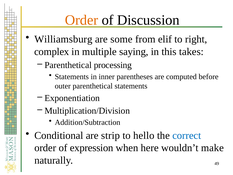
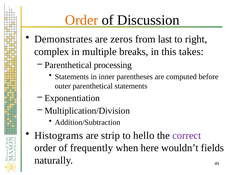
Williamsburg: Williamsburg -> Demonstrates
some: some -> zeros
elif: elif -> last
saying: saying -> breaks
Conditional: Conditional -> Histograms
correct colour: blue -> purple
expression: expression -> frequently
make: make -> fields
